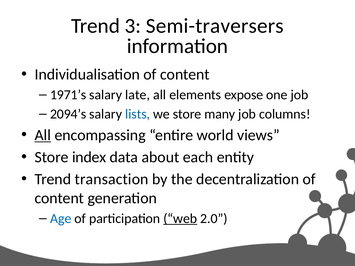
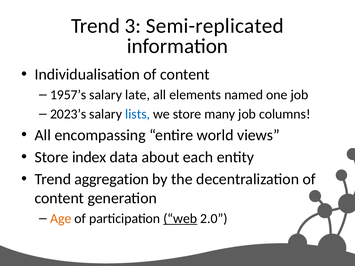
Semi-traversers: Semi-traversers -> Semi-replicated
1971’s: 1971’s -> 1957’s
expose: expose -> named
2094’s: 2094’s -> 2023’s
All at (43, 135) underline: present -> none
transaction: transaction -> aggregation
Age colour: blue -> orange
